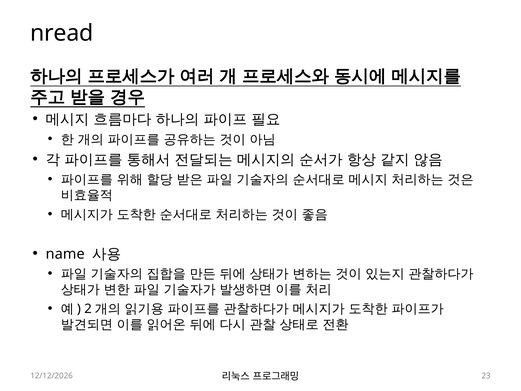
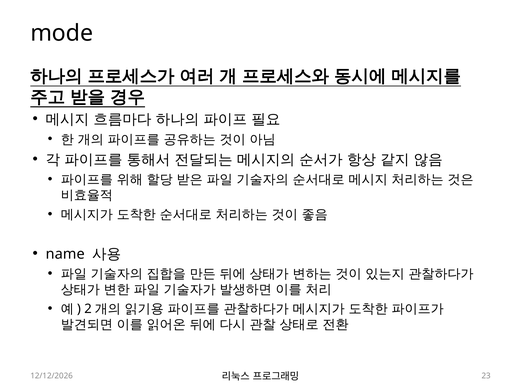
nread: nread -> mode
